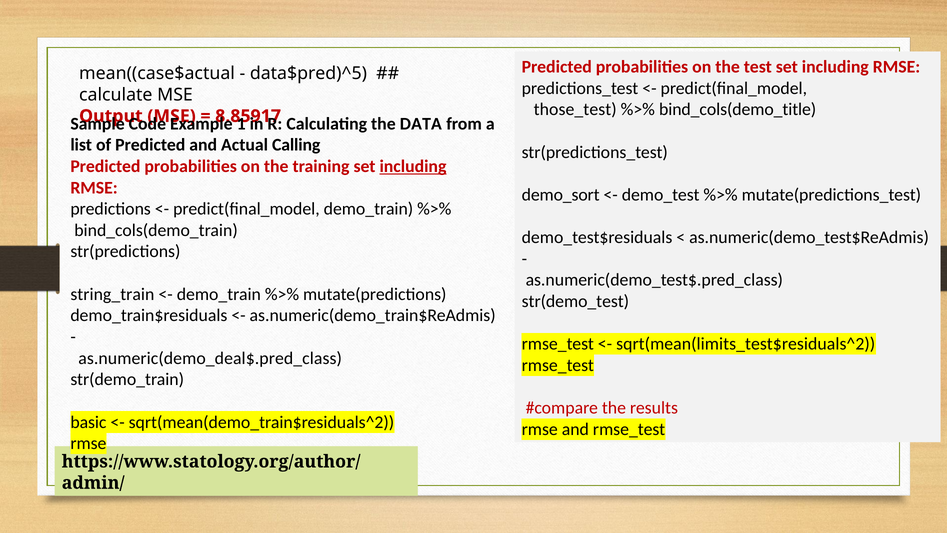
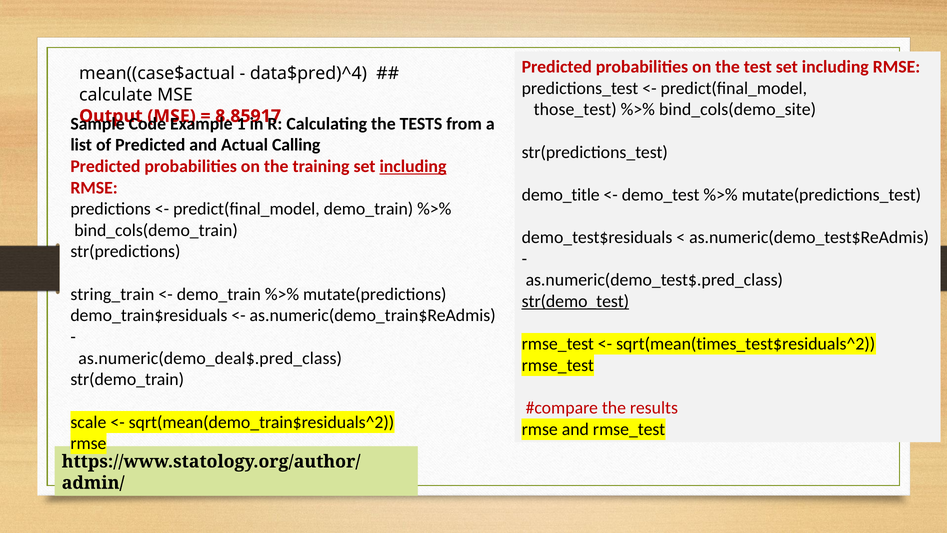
data$pred)^5: data$pred)^5 -> data$pred)^4
bind_cols(demo_title: bind_cols(demo_title -> bind_cols(demo_site
DATA: DATA -> TESTS
demo_sort: demo_sort -> demo_title
str(demo_test underline: none -> present
sqrt(mean(limits_test$residuals^2: sqrt(mean(limits_test$residuals^2 -> sqrt(mean(times_test$residuals^2
basic: basic -> scale
